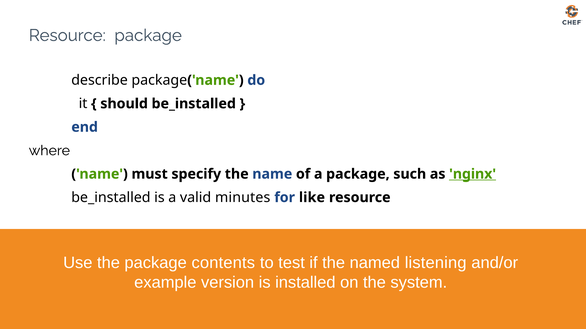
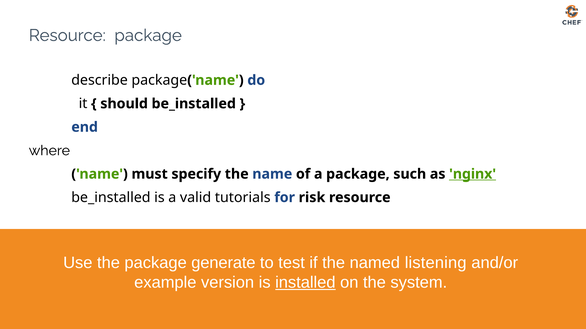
minutes: minutes -> tutorials
like: like -> risk
contents: contents -> generate
installed underline: none -> present
